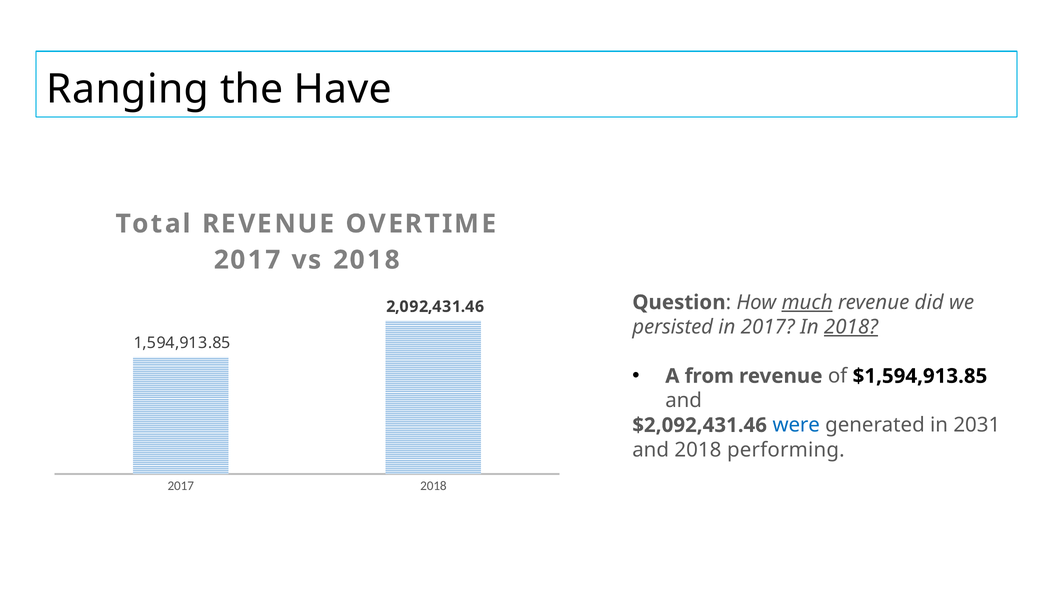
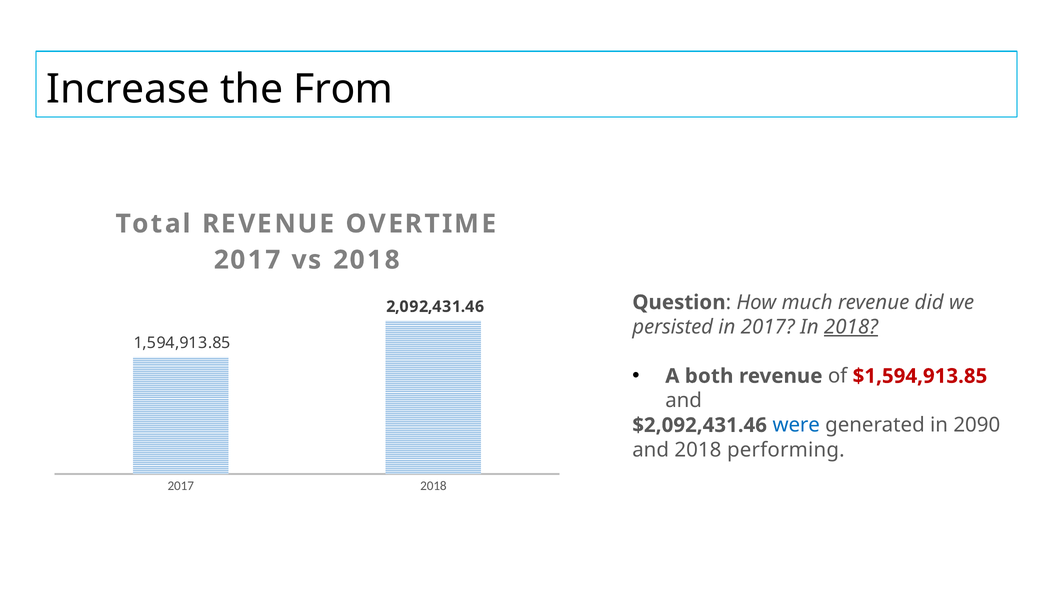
Ranging: Ranging -> Increase
Have: Have -> From
much underline: present -> none
from: from -> both
$1,594,913.85 colour: black -> red
2031: 2031 -> 2090
